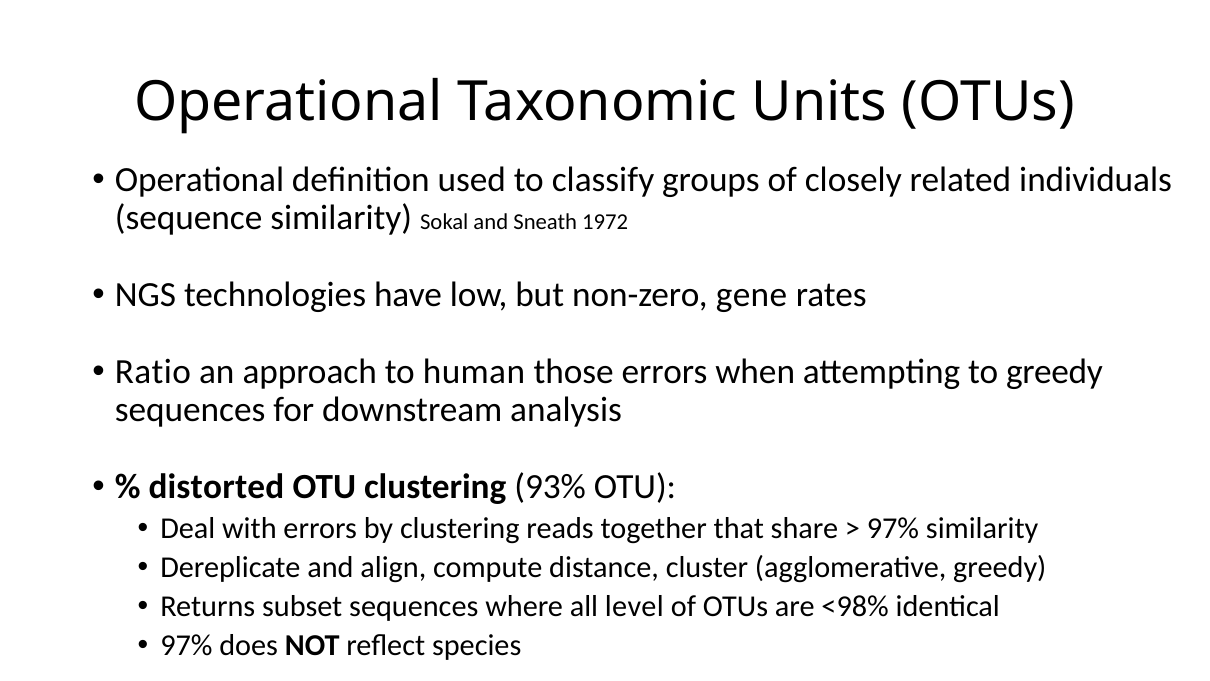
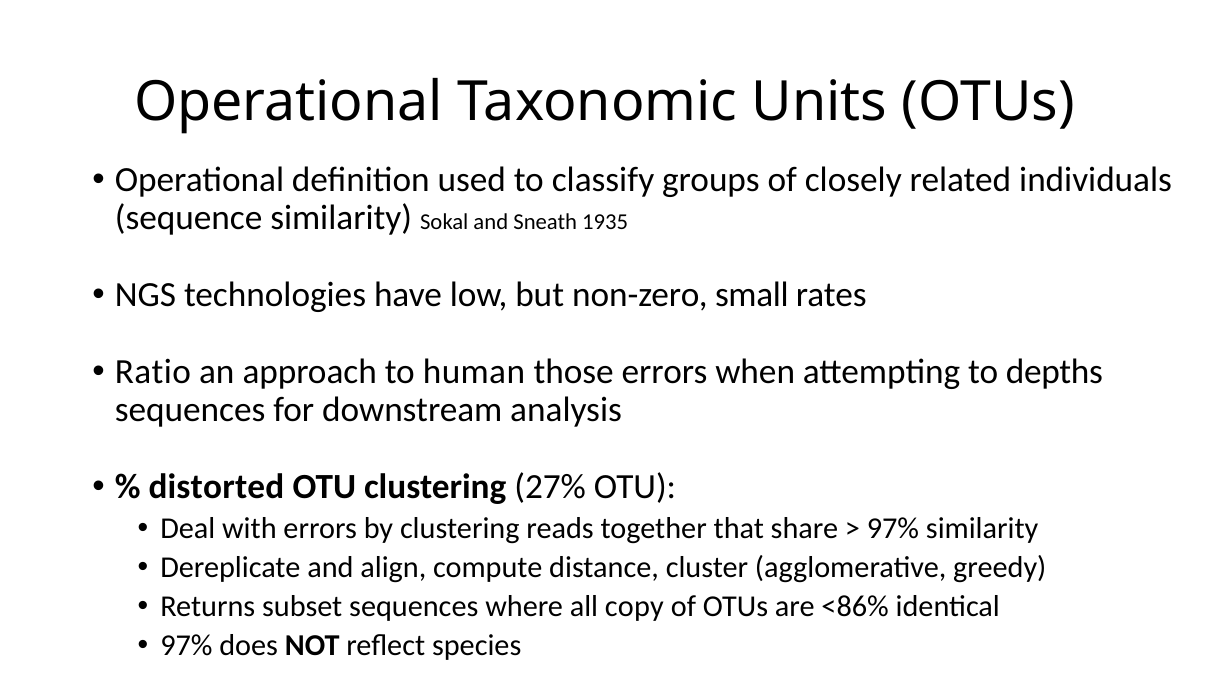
1972: 1972 -> 1935
gene: gene -> small
to greedy: greedy -> depths
93%: 93% -> 27%
level: level -> copy
<98%: <98% -> <86%
